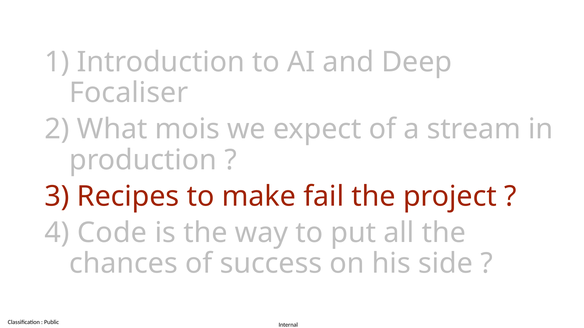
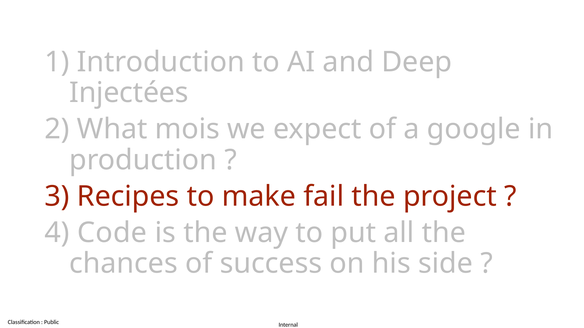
Focaliser: Focaliser -> Injectées
stream: stream -> google
